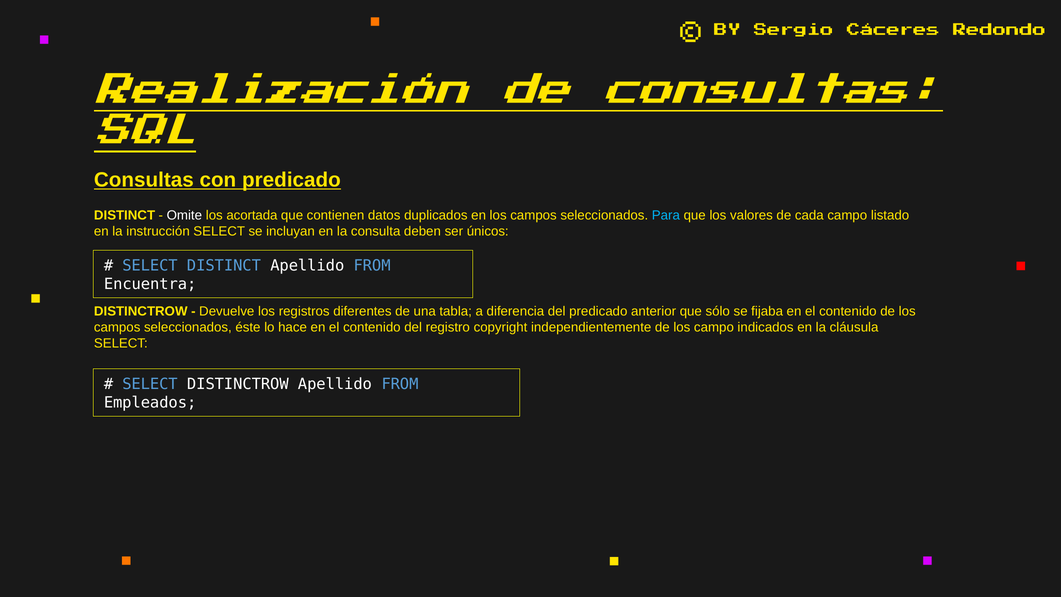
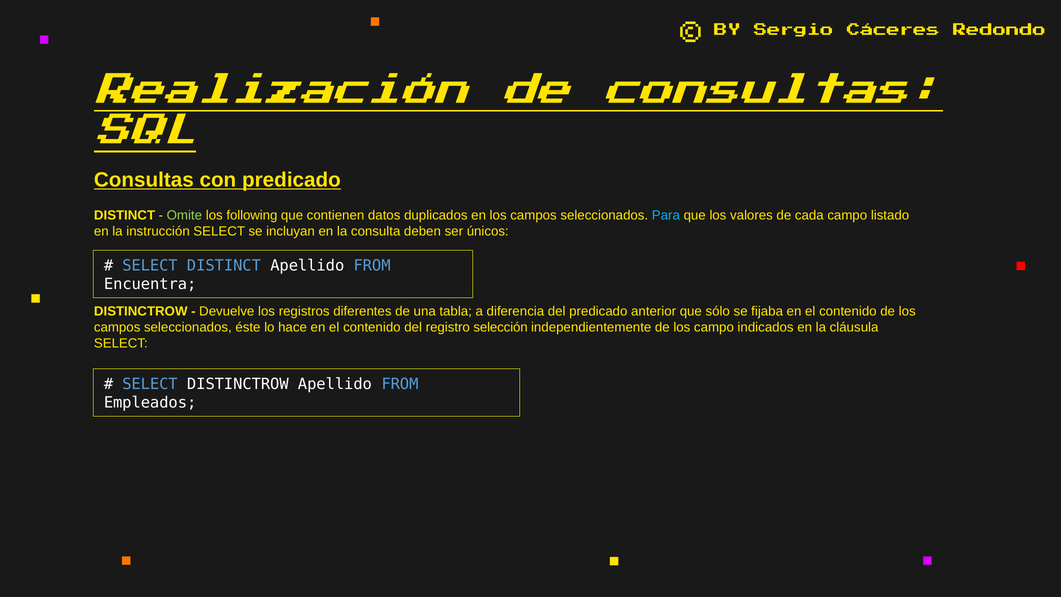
Omite colour: white -> light green
acortada: acortada -> following
copyright: copyright -> selección
